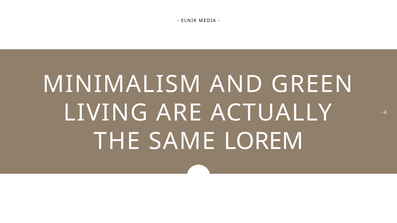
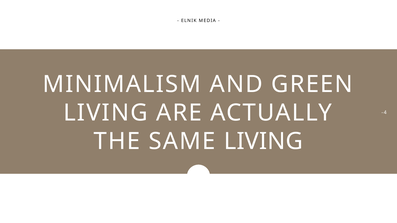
SAME LOREM: LOREM -> LIVING
